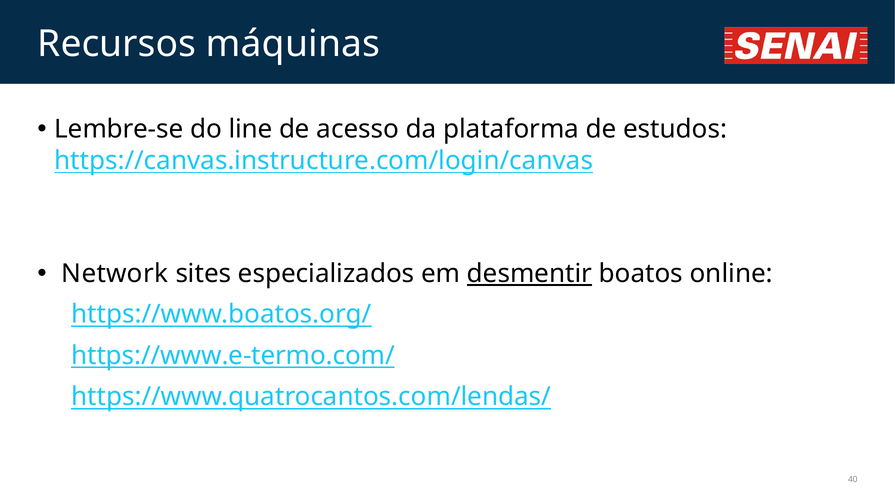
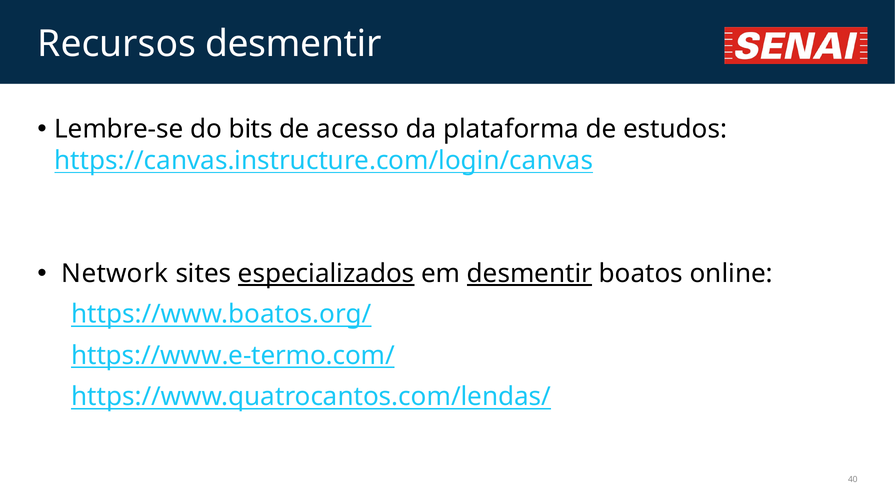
Recursos máquinas: máquinas -> desmentir
line: line -> bits
especializados underline: none -> present
